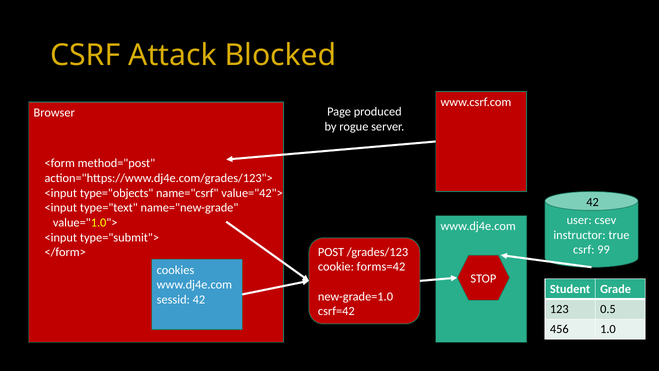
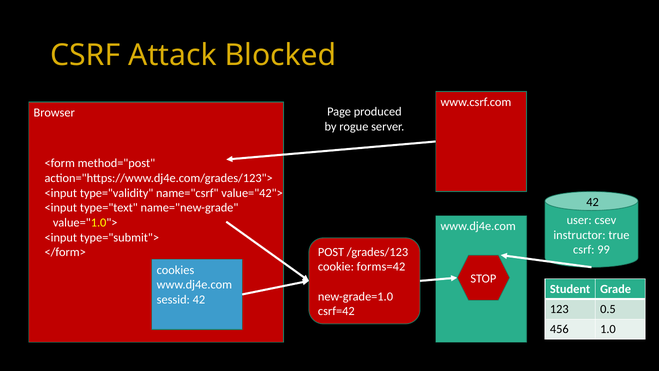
type="objects: type="objects -> type="validity
